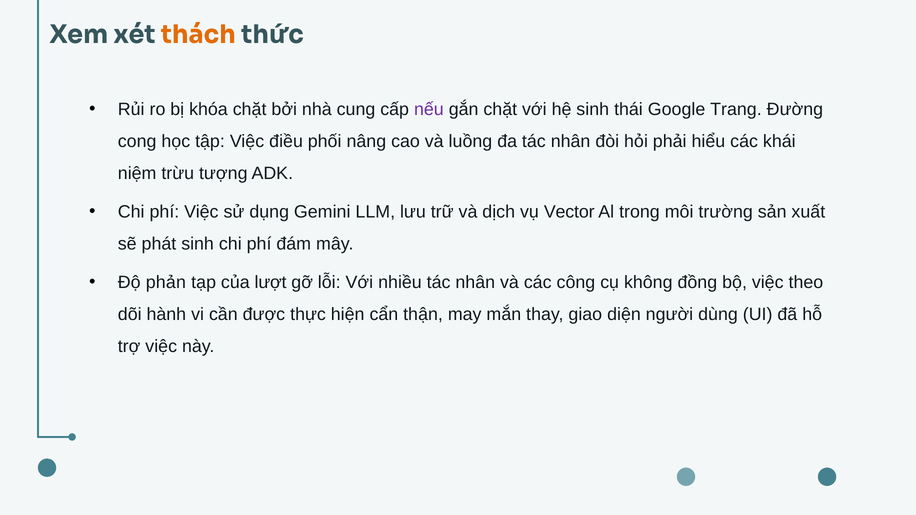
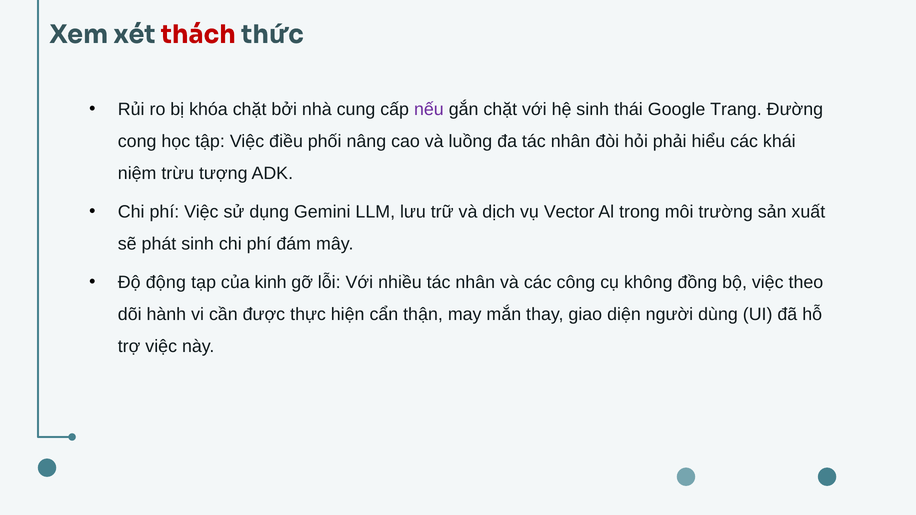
thách colour: orange -> red
phản: phản -> động
lượt: lượt -> kinh
